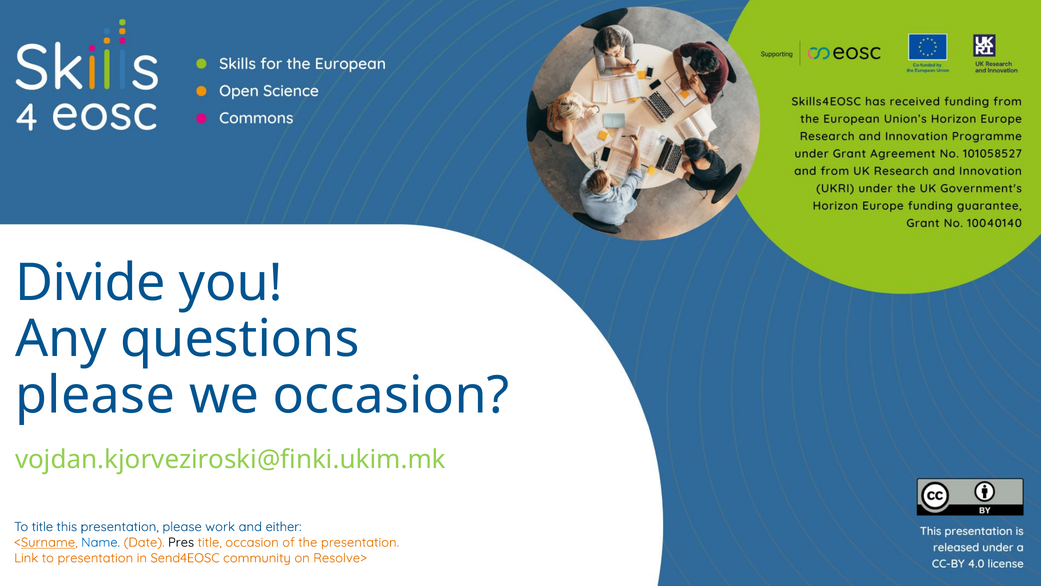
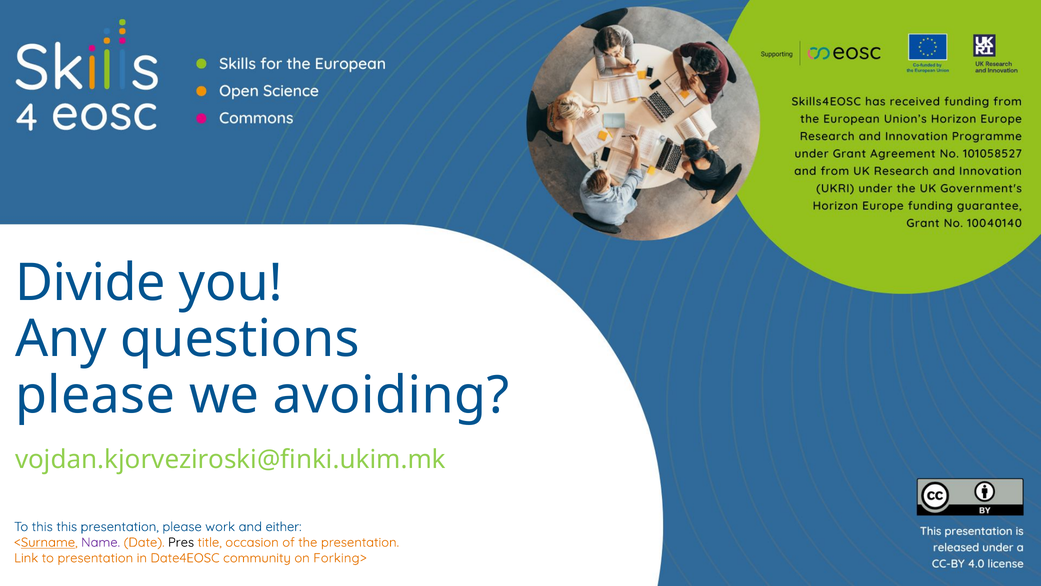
we occasion: occasion -> avoiding
To title: title -> this
Name colour: blue -> purple
Send4EOSC: Send4EOSC -> Date4EOSC
Resolve>: Resolve> -> Forking>
